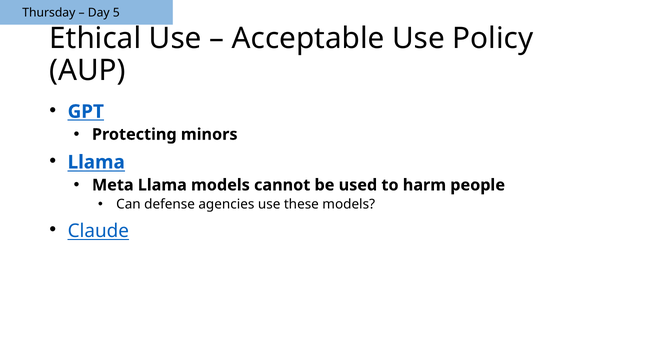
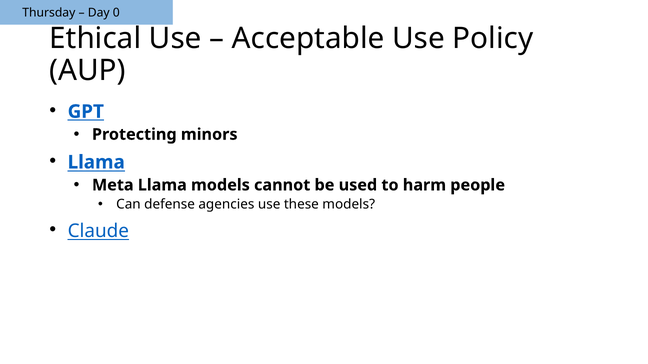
5: 5 -> 0
